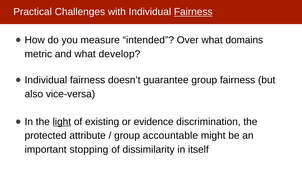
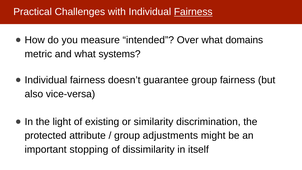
develop: develop -> systems
light underline: present -> none
evidence: evidence -> similarity
accountable: accountable -> adjustments
